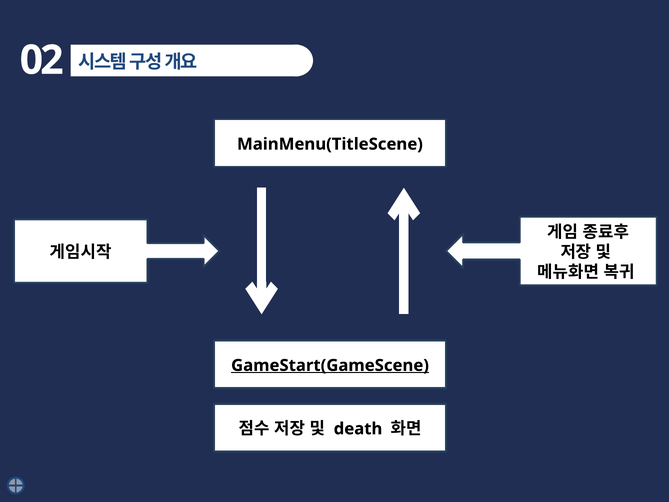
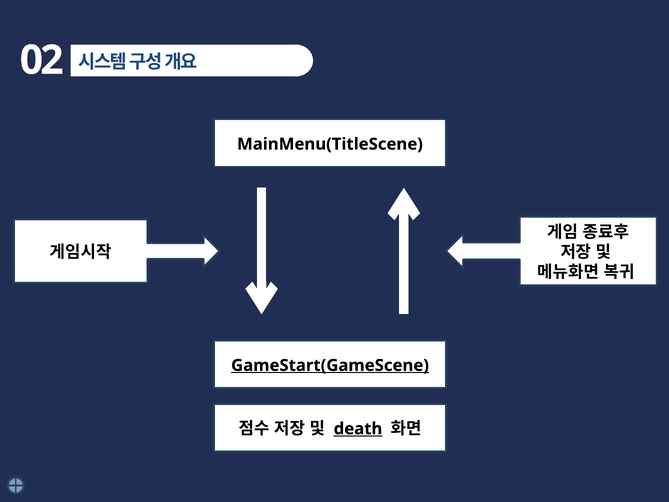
death underline: none -> present
